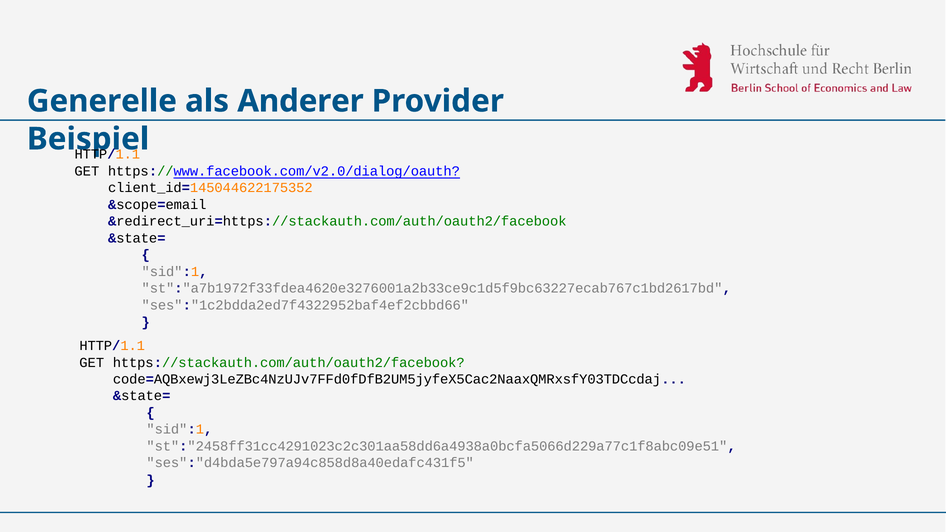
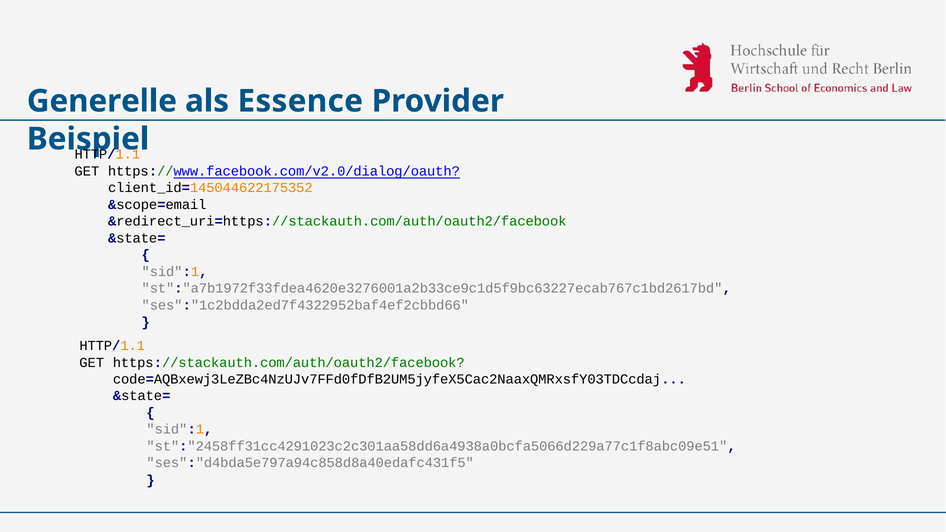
Anderer: Anderer -> Essence
